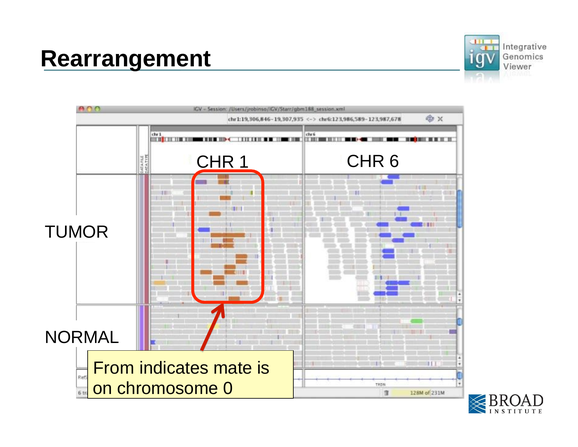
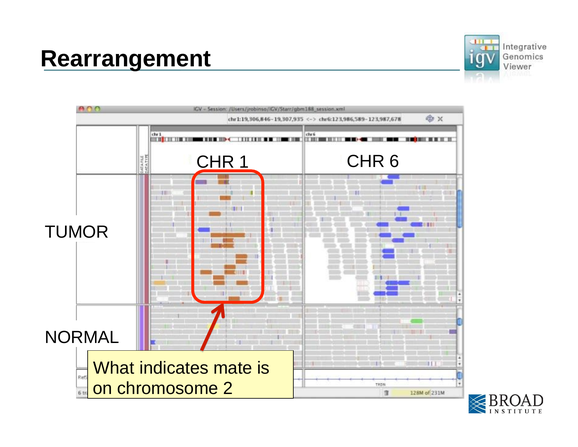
From: From -> What
0: 0 -> 2
